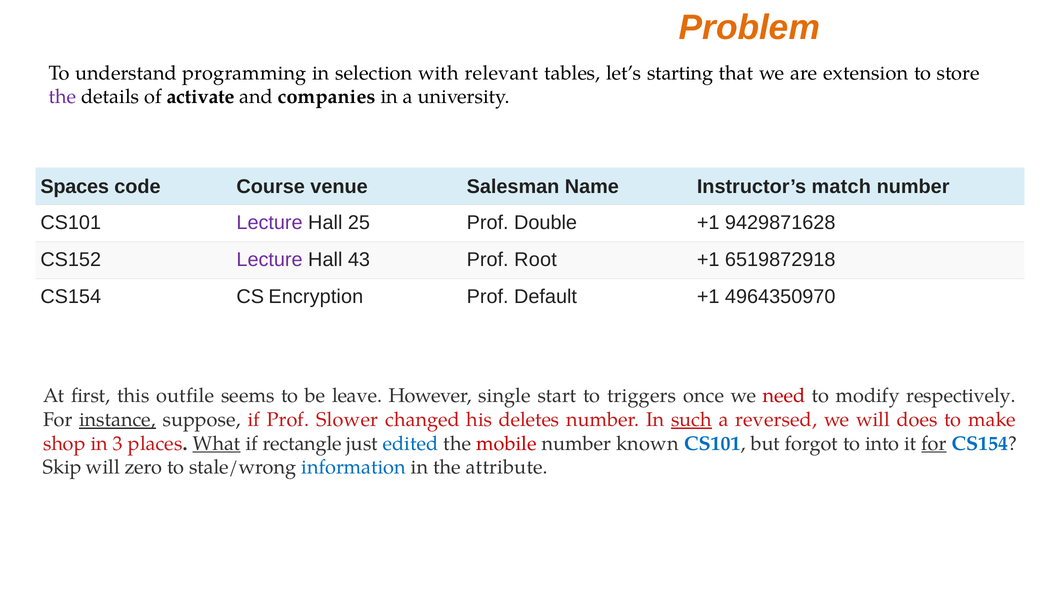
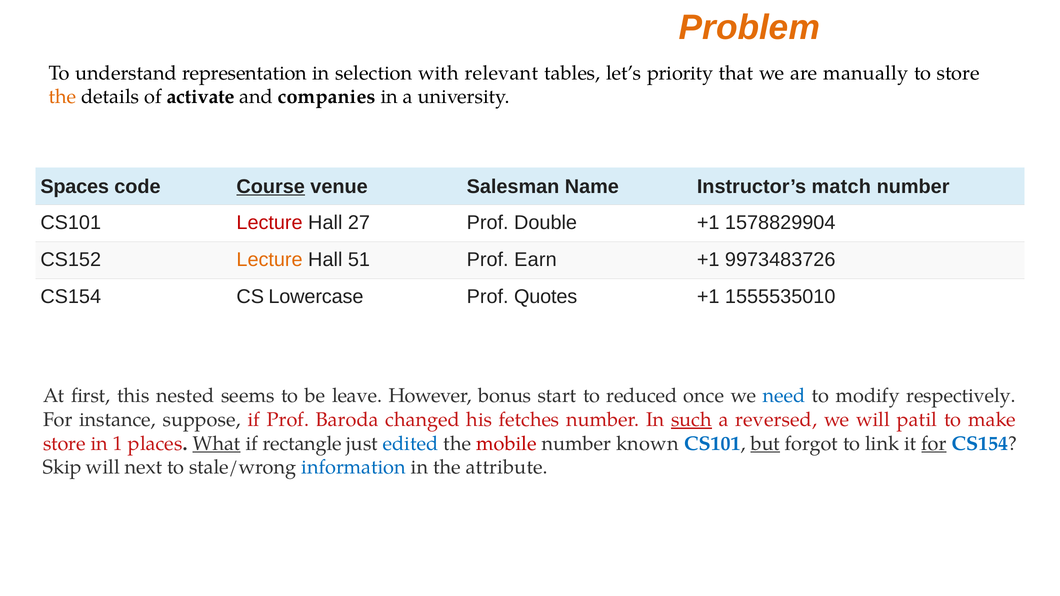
programming: programming -> representation
starting: starting -> priority
extension: extension -> manually
the at (62, 97) colour: purple -> orange
Course underline: none -> present
Lecture at (270, 223) colour: purple -> red
25: 25 -> 27
9429871628: 9429871628 -> 1578829904
Lecture at (270, 260) colour: purple -> orange
43: 43 -> 51
Root: Root -> Earn
6519872918: 6519872918 -> 9973483726
Encryption: Encryption -> Lowercase
Default: Default -> Quotes
4964350970: 4964350970 -> 1555535010
outfile: outfile -> nested
single: single -> bonus
triggers: triggers -> reduced
need colour: red -> blue
instance underline: present -> none
Slower: Slower -> Baroda
deletes: deletes -> fetches
does: does -> patil
shop at (64, 444): shop -> store
3: 3 -> 1
but underline: none -> present
into: into -> link
zero: zero -> next
